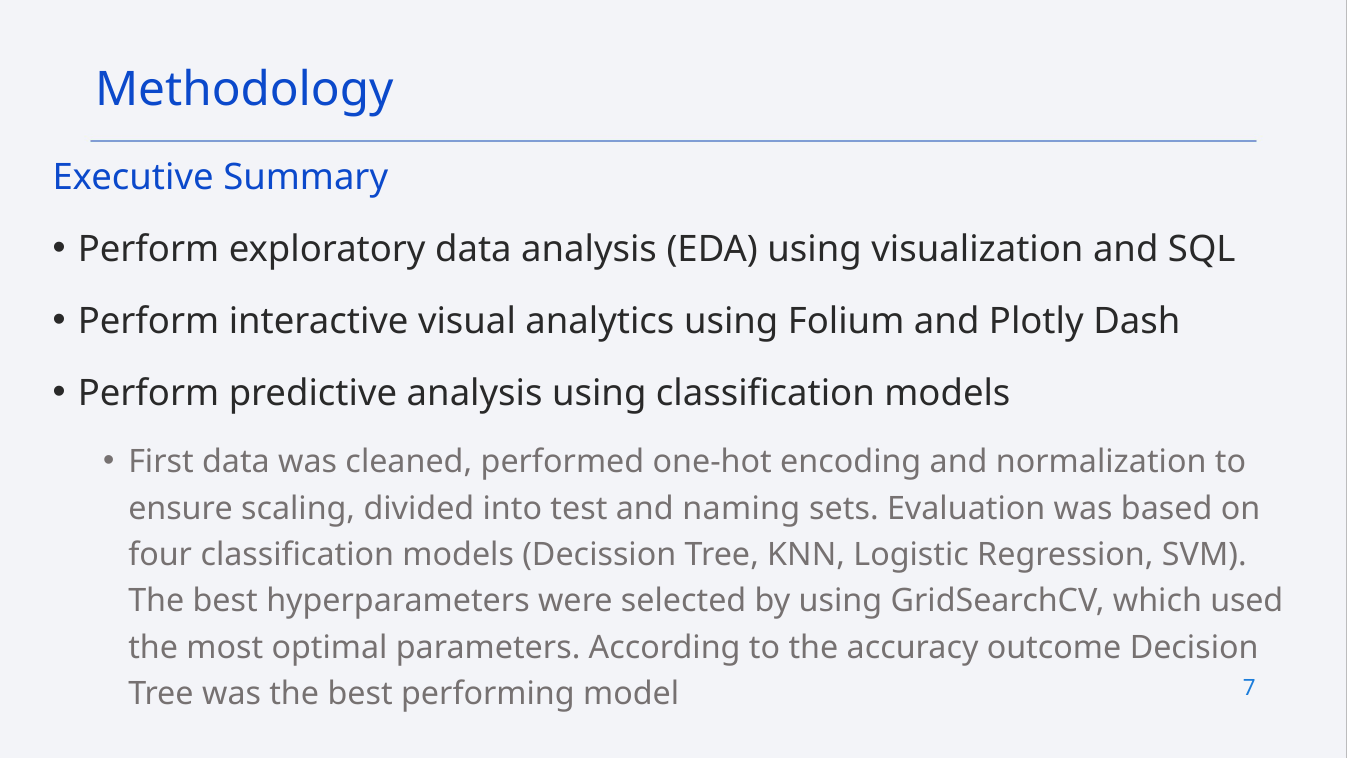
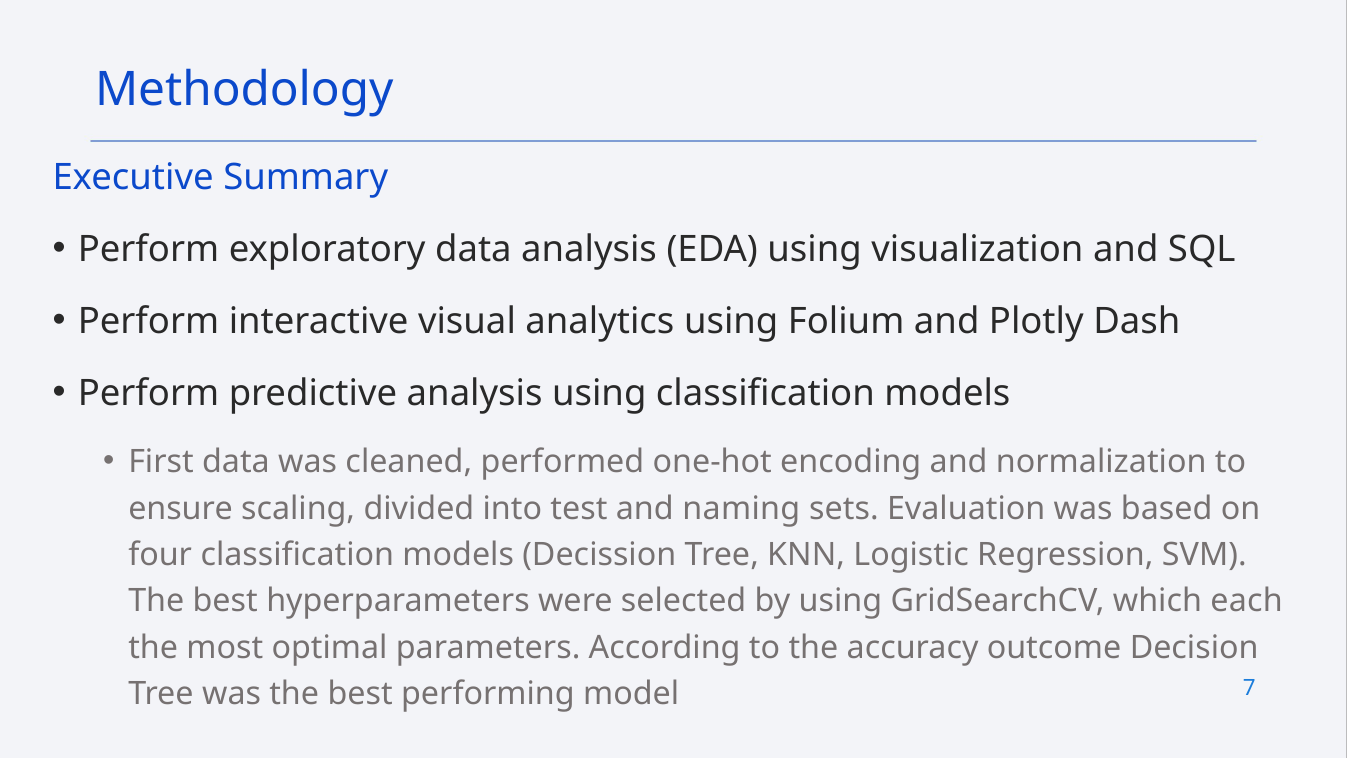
used: used -> each
